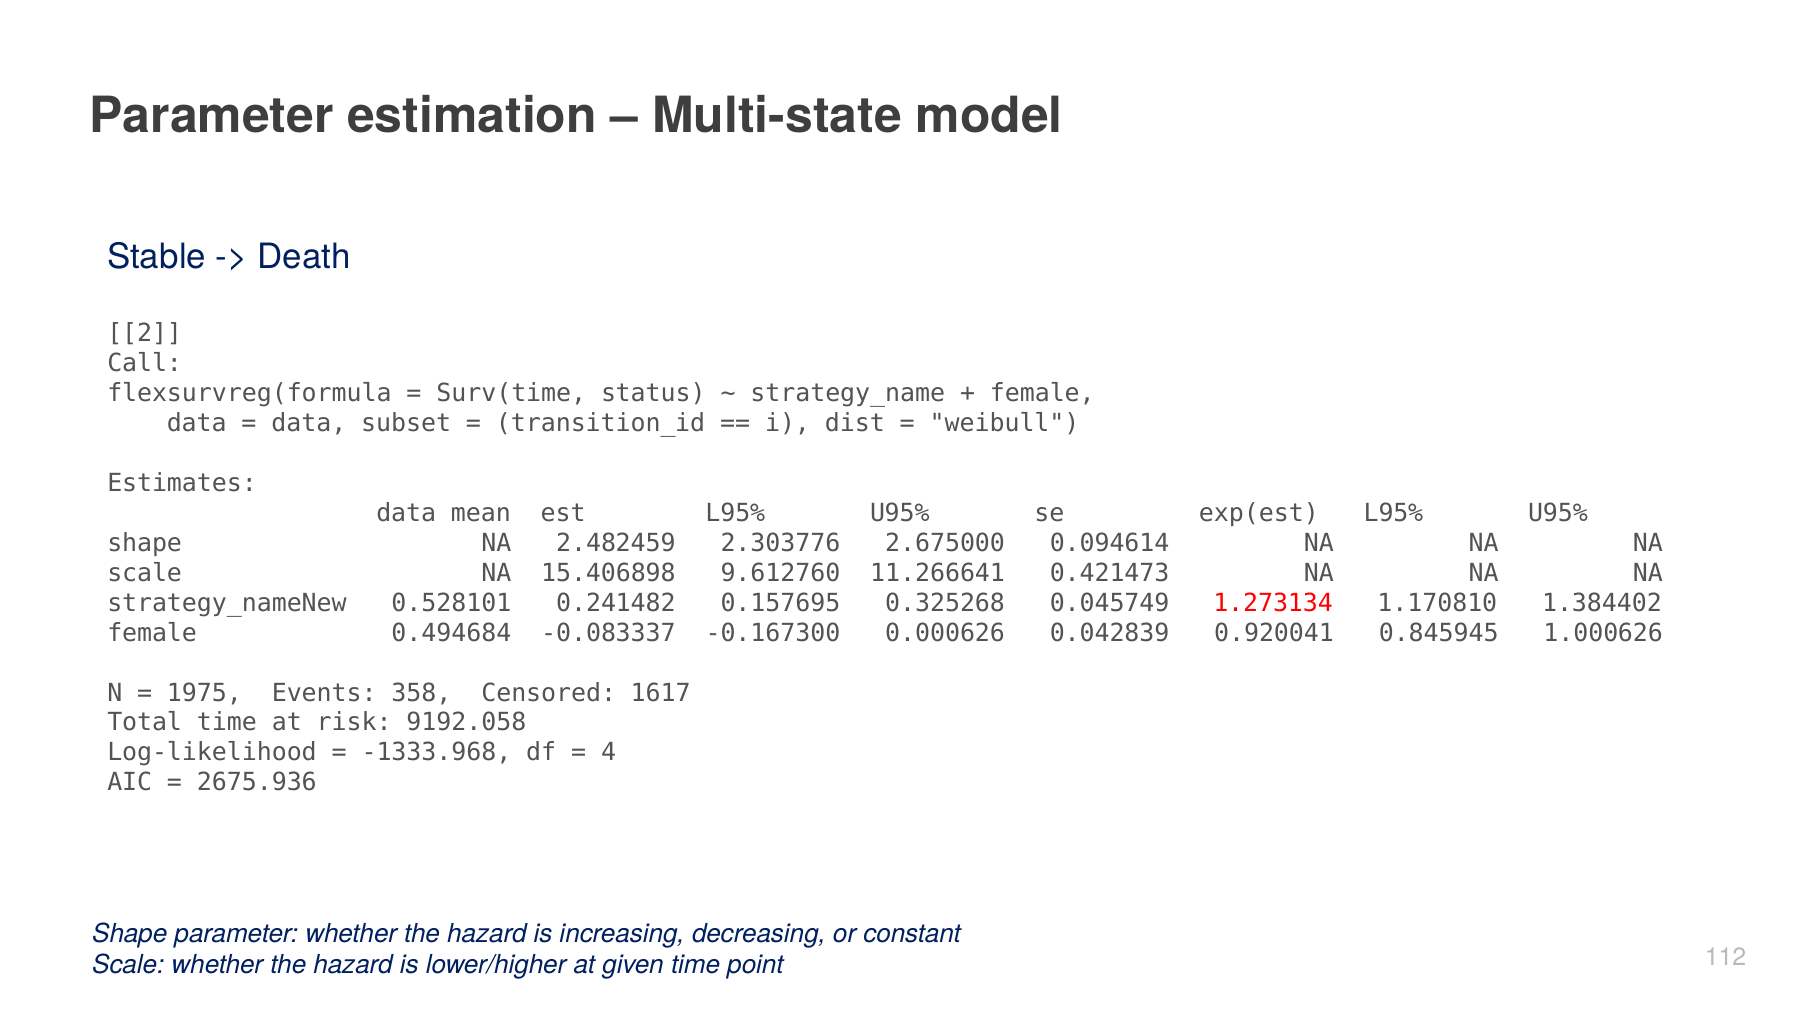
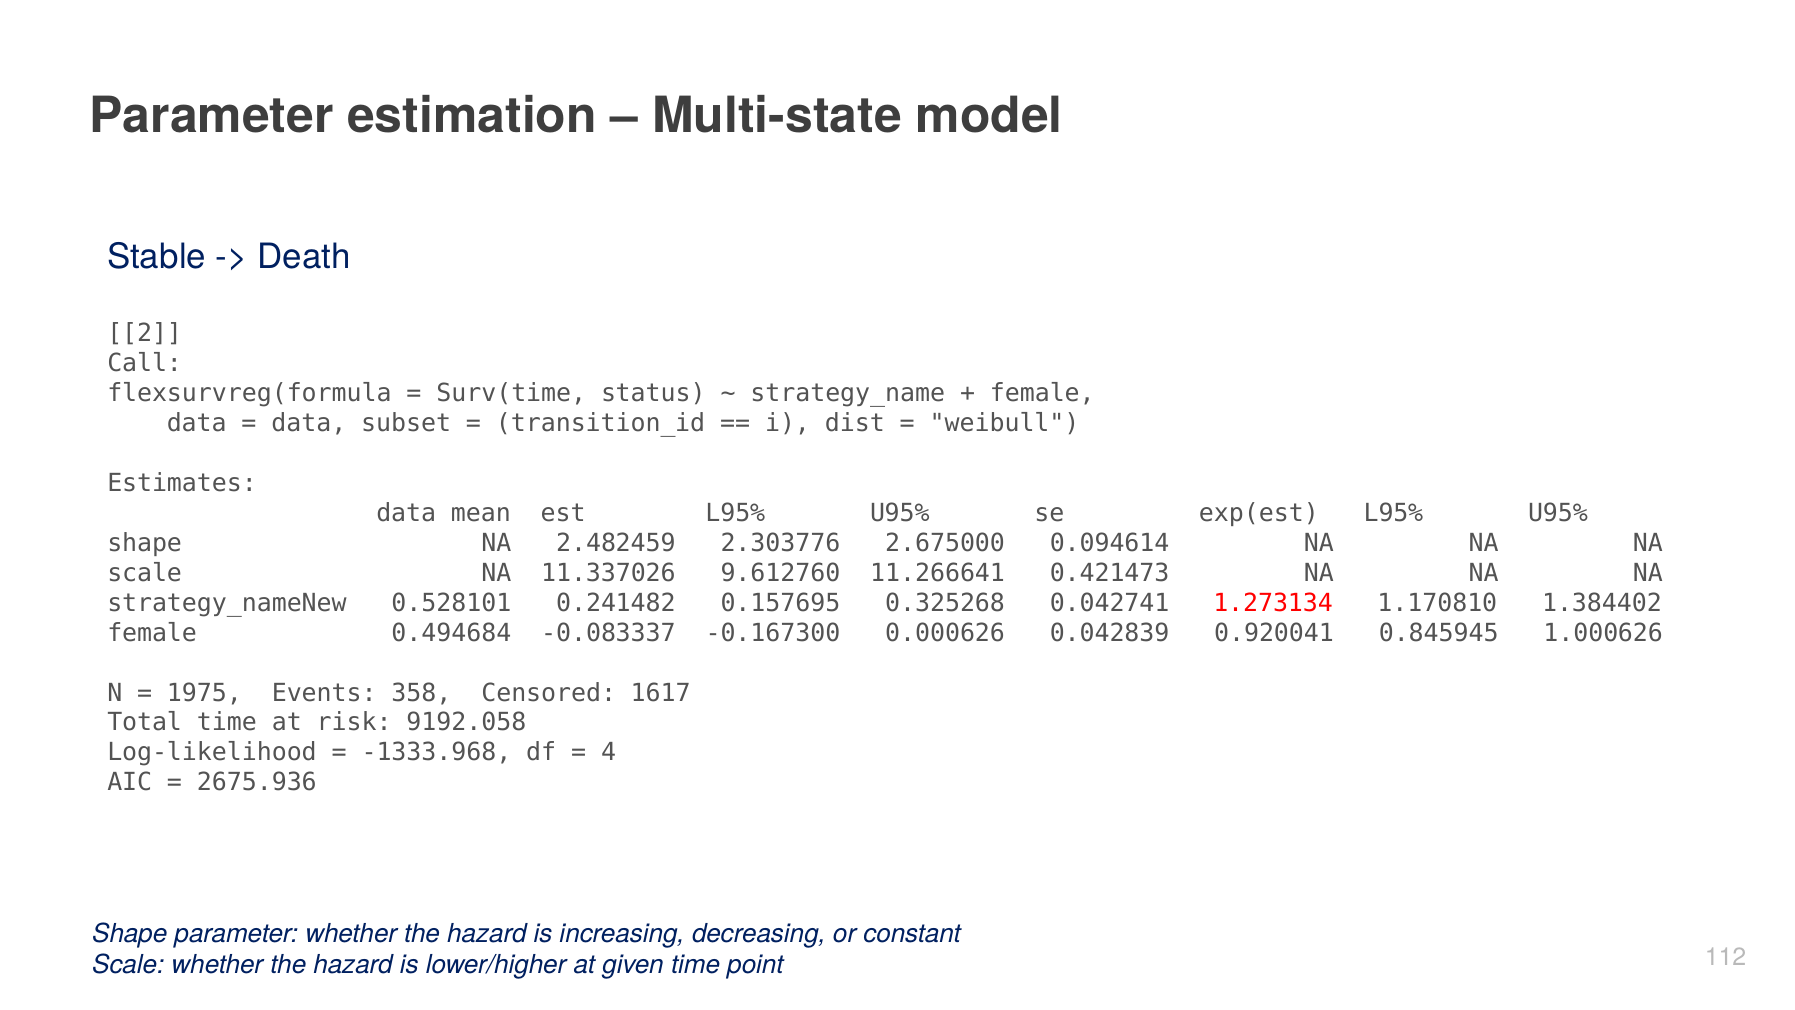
15.406898: 15.406898 -> 11.337026
0.045749: 0.045749 -> 0.042741
